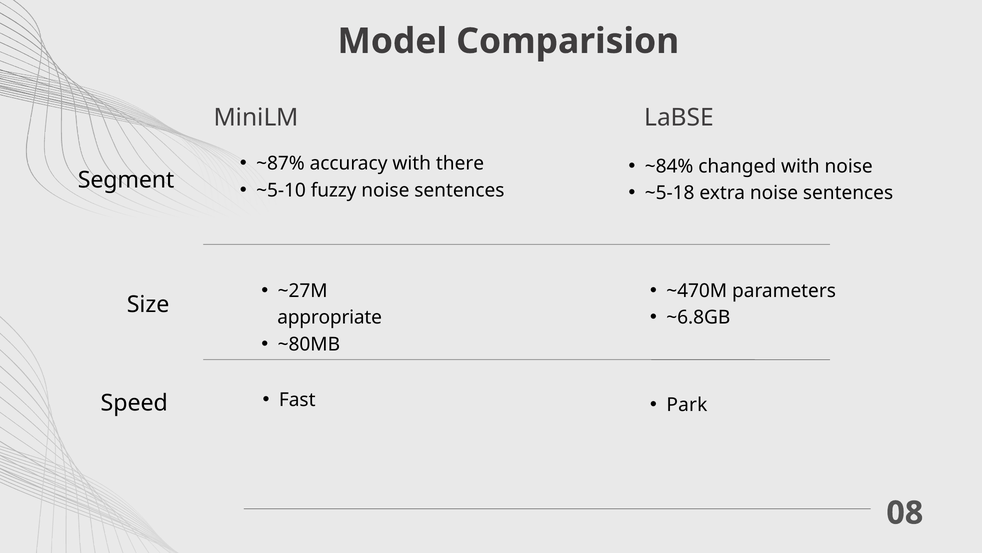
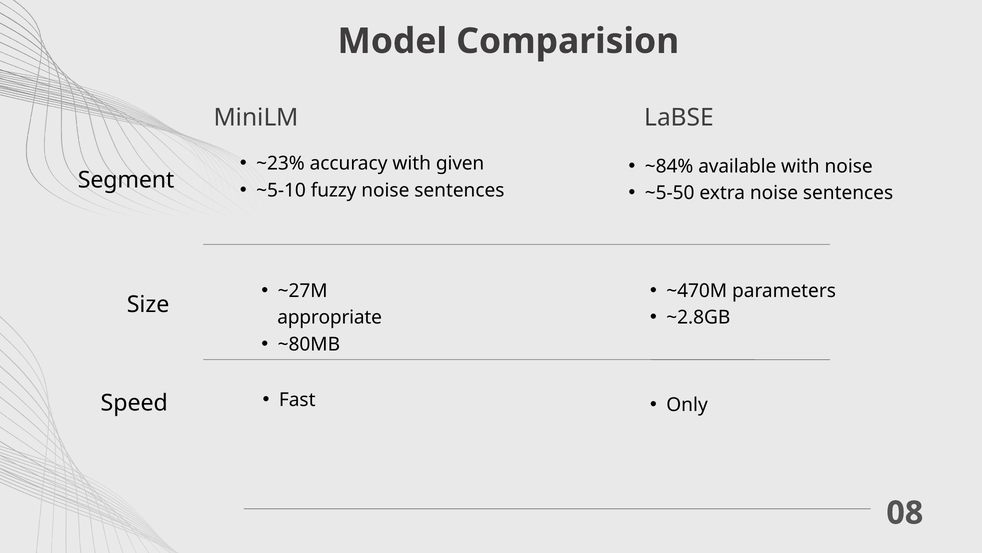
~87%: ~87% -> ~23%
there: there -> given
changed: changed -> available
~5-18: ~5-18 -> ~5-50
~6.8GB: ~6.8GB -> ~2.8GB
Park: Park -> Only
